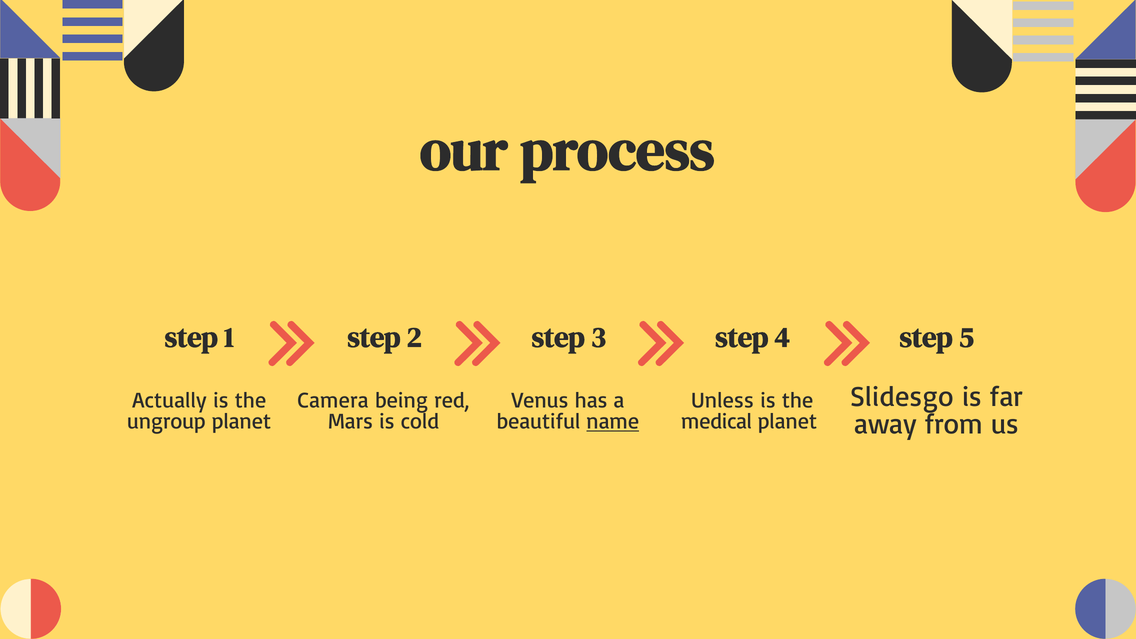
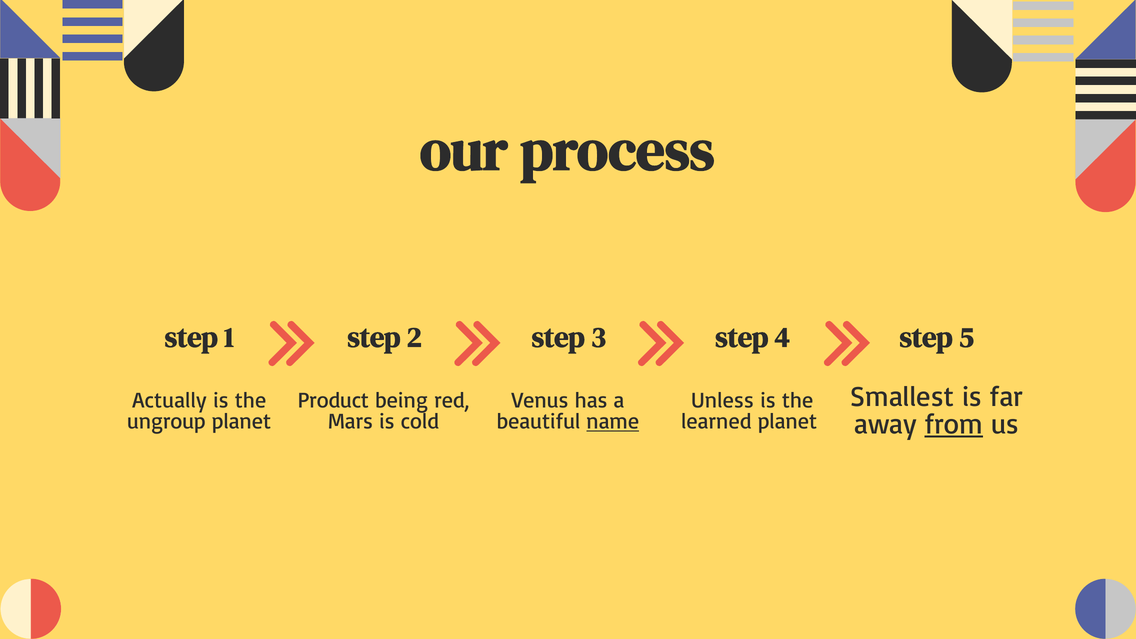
Slidesgo: Slidesgo -> Smallest
Camera: Camera -> Product
medical: medical -> learned
from underline: none -> present
